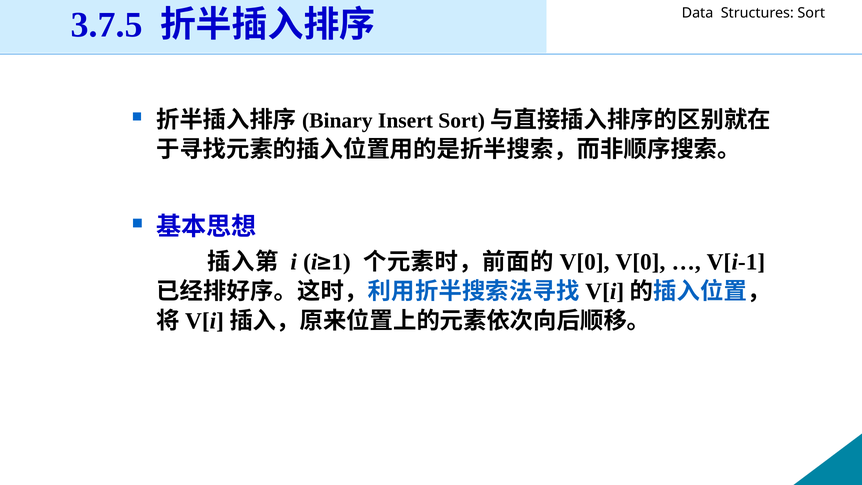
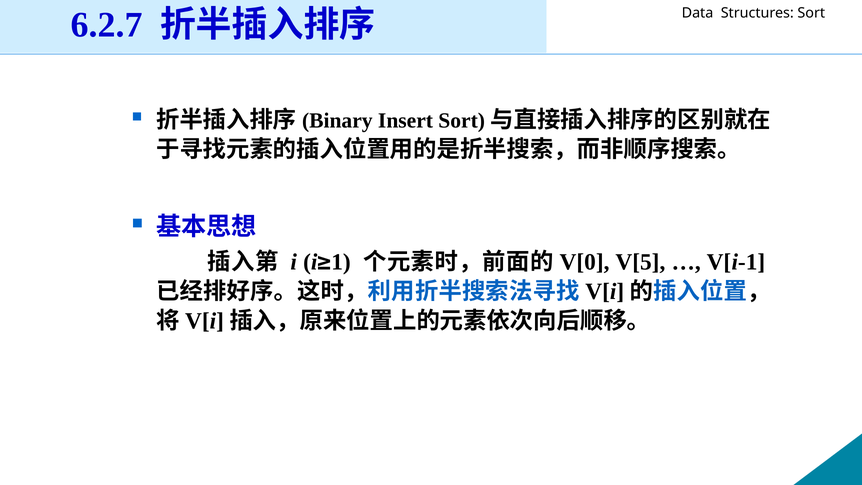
3.7.5: 3.7.5 -> 6.2.7
V[0 at (640, 262): V[0 -> V[5
